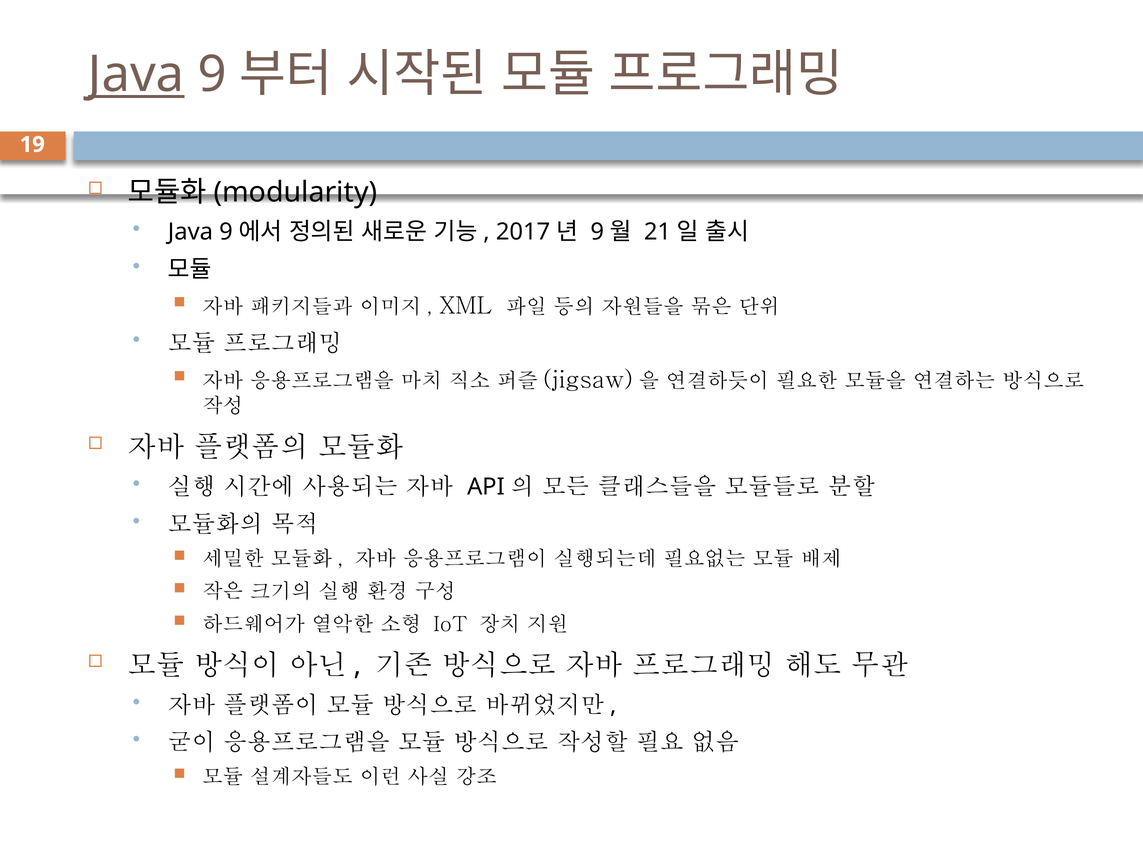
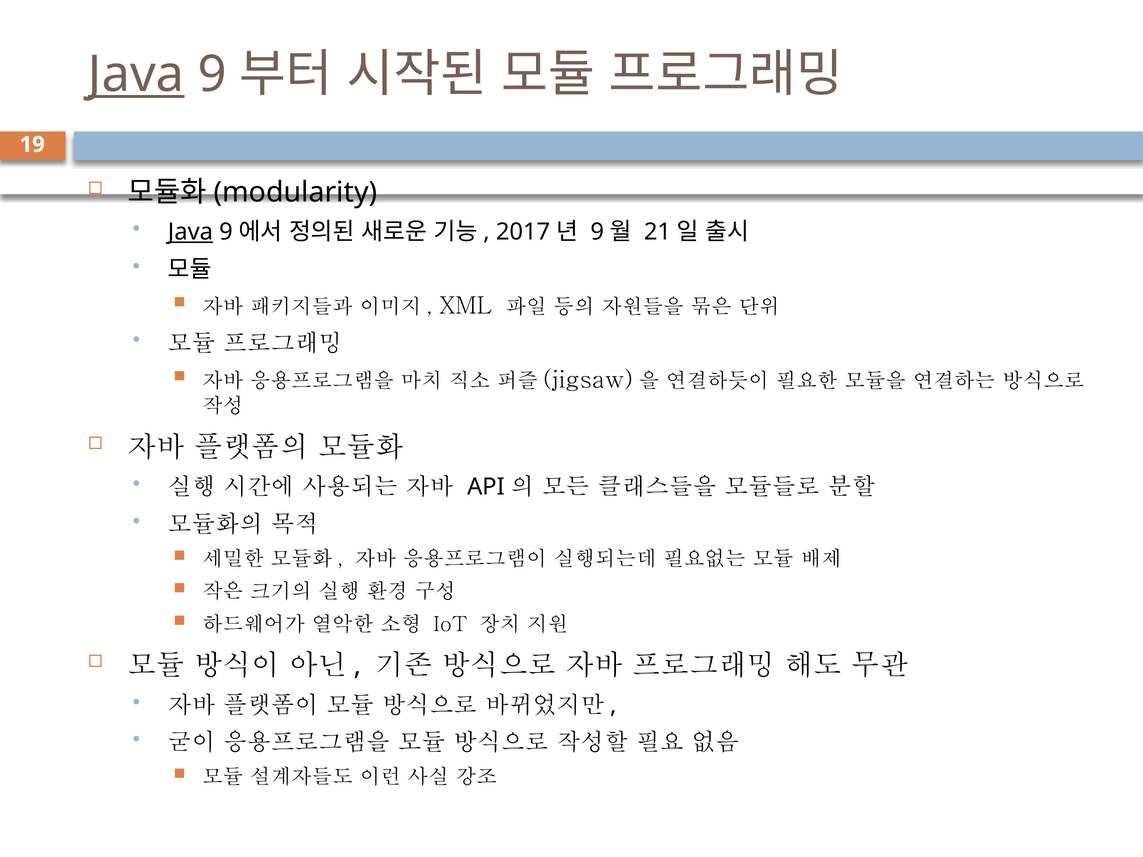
Java at (190, 232) underline: none -> present
